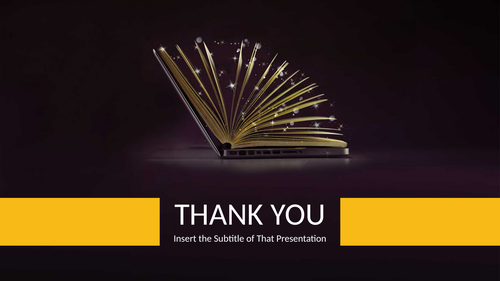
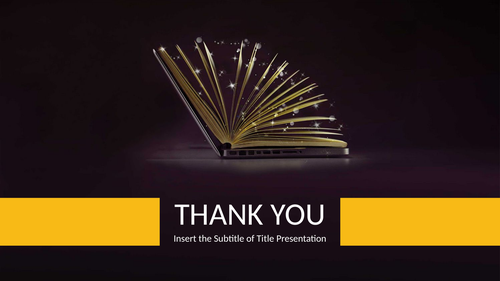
That: That -> Title
